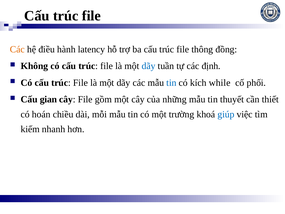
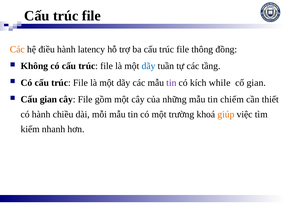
định: định -> tầng
tin at (171, 83) colour: blue -> purple
cố phối: phối -> gian
thuyết: thuyết -> chiếm
có hoán: hoán -> hành
giúp colour: blue -> orange
